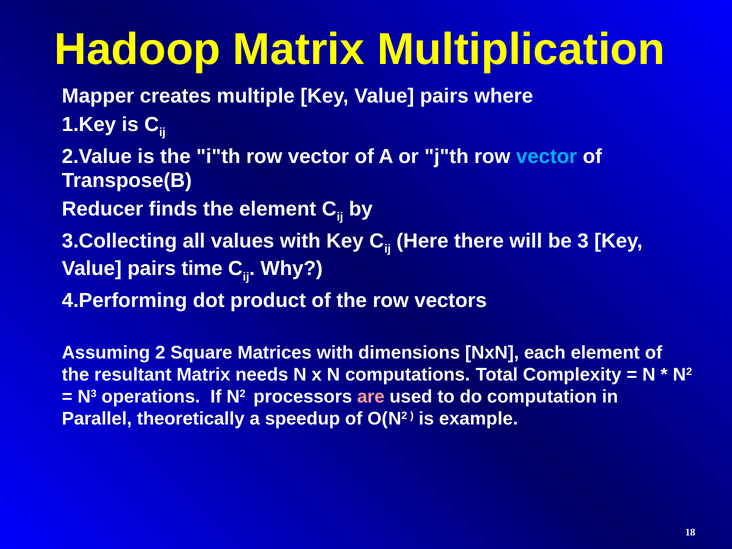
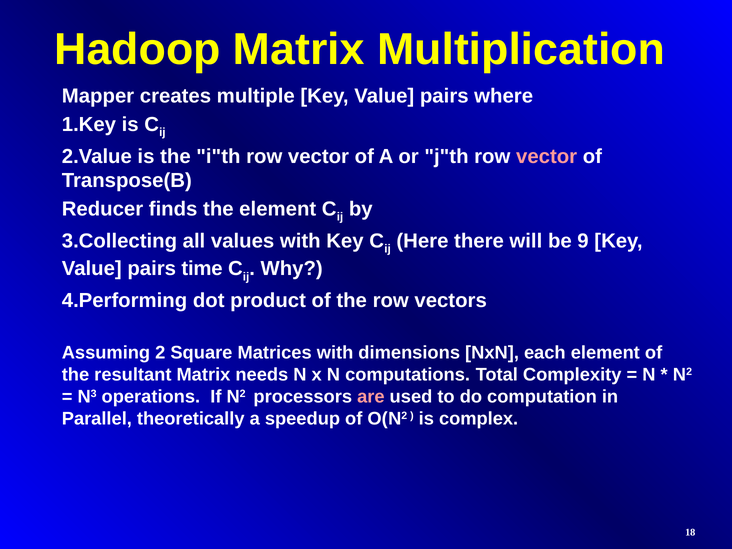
vector at (547, 156) colour: light blue -> pink
3: 3 -> 9
example: example -> complex
